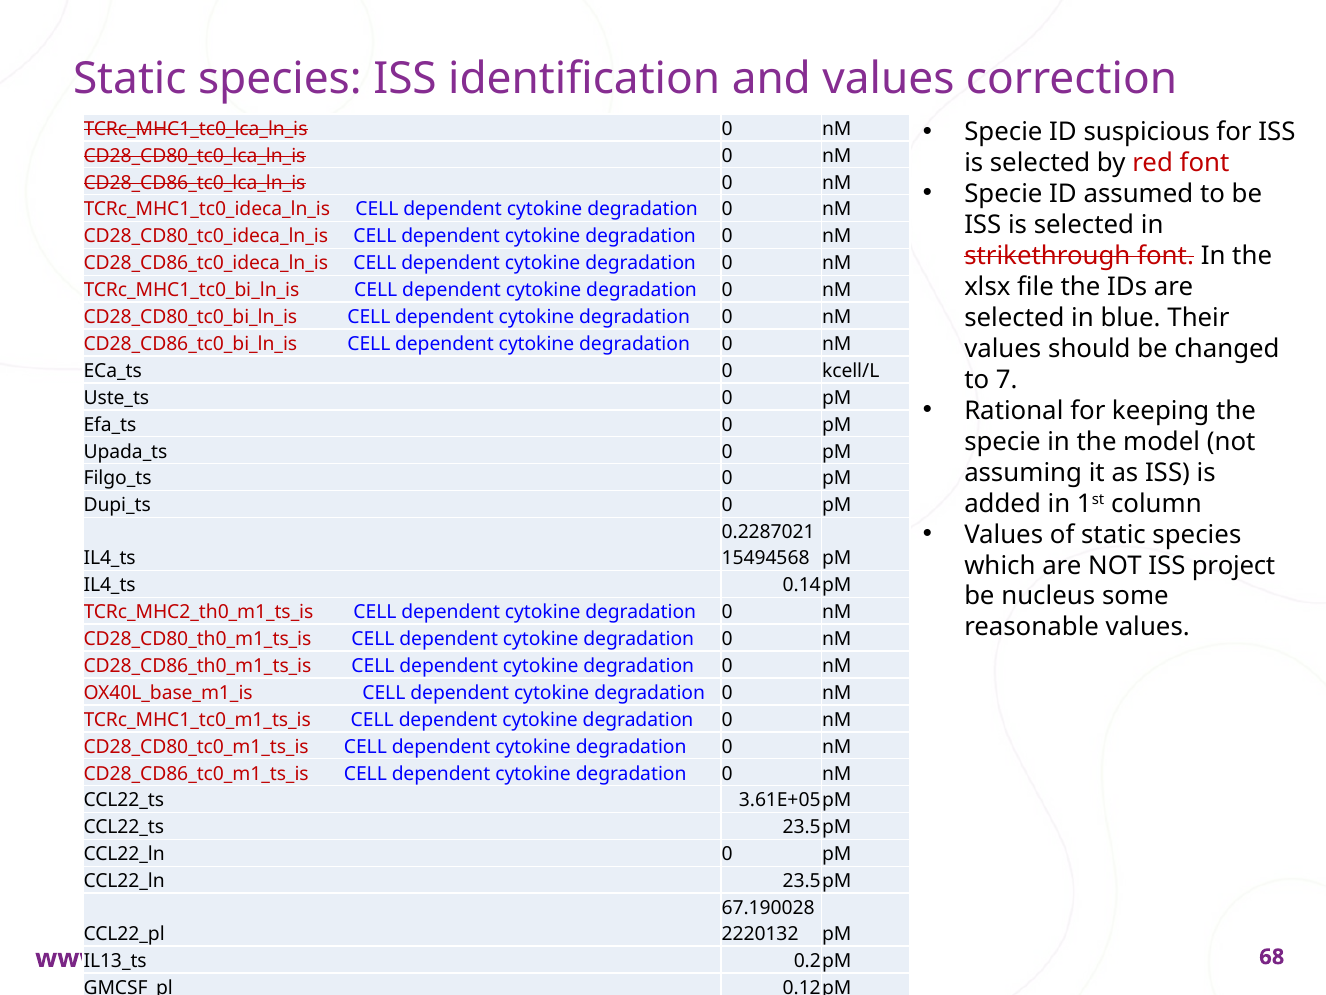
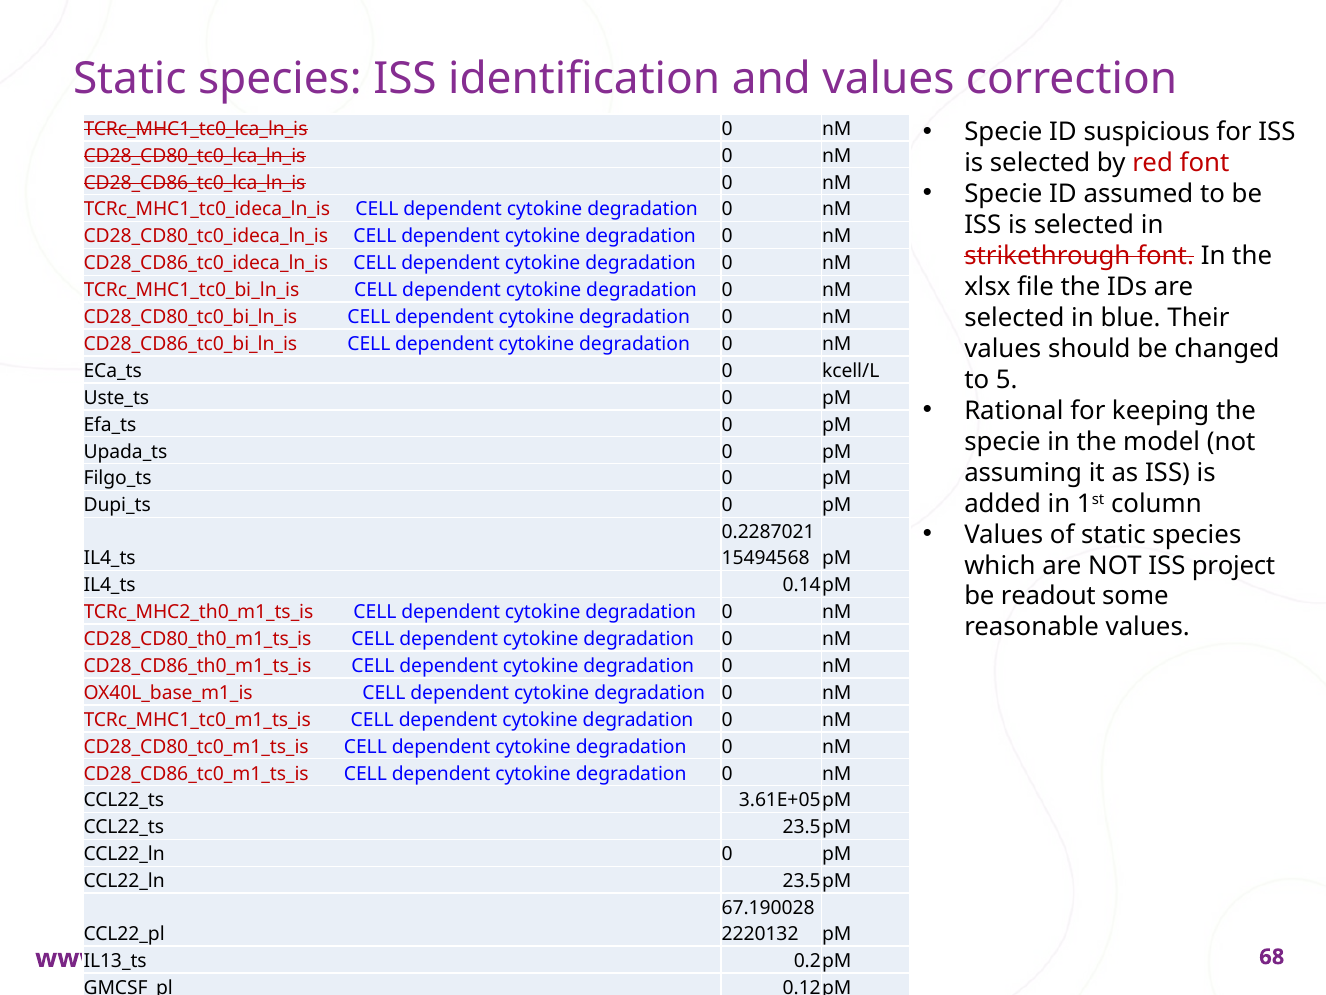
7: 7 -> 5
nucleus: nucleus -> readout
